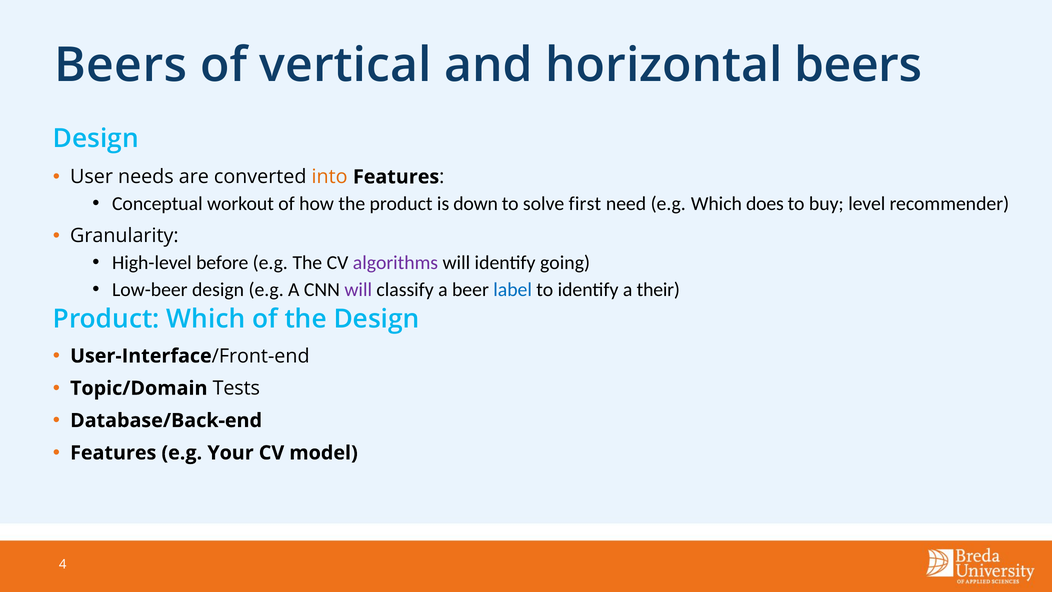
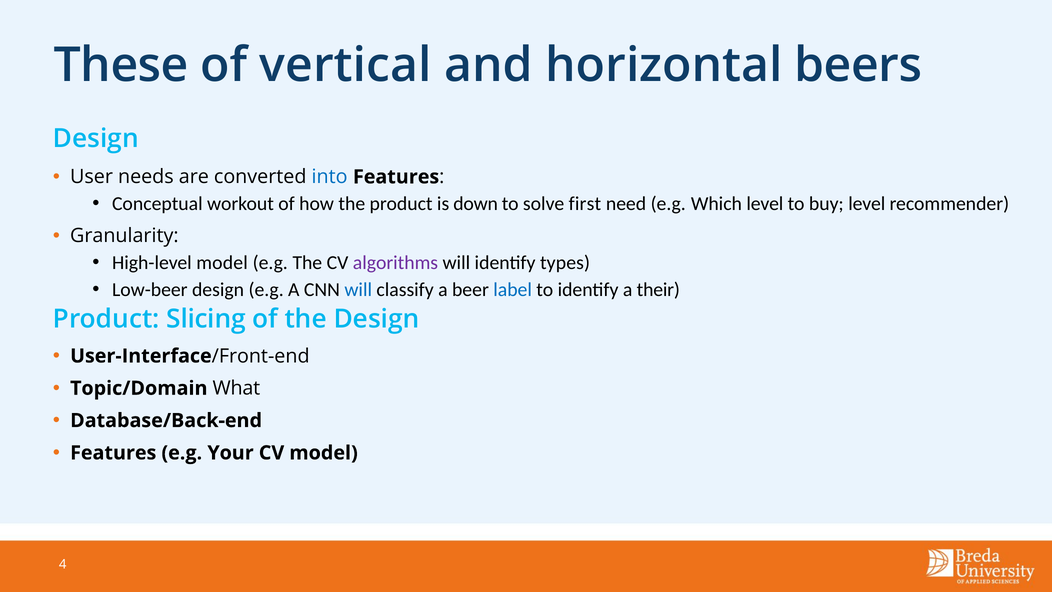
Beers at (121, 65): Beers -> These
into colour: orange -> blue
Which does: does -> level
High-level before: before -> model
going: going -> types
will at (358, 289) colour: purple -> blue
Product Which: Which -> Slicing
Tests: Tests -> What
